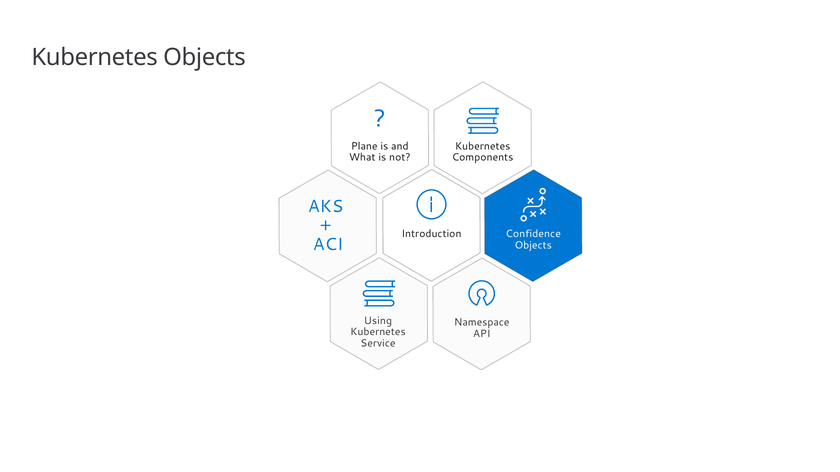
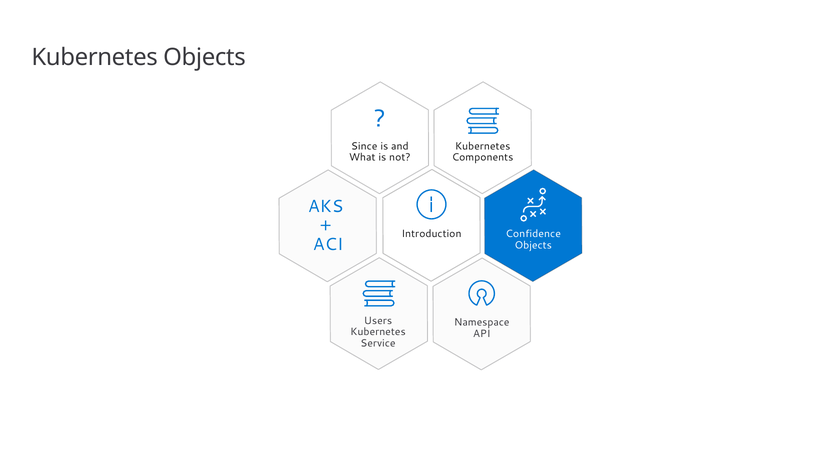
Plane: Plane -> Since
Using: Using -> Users
